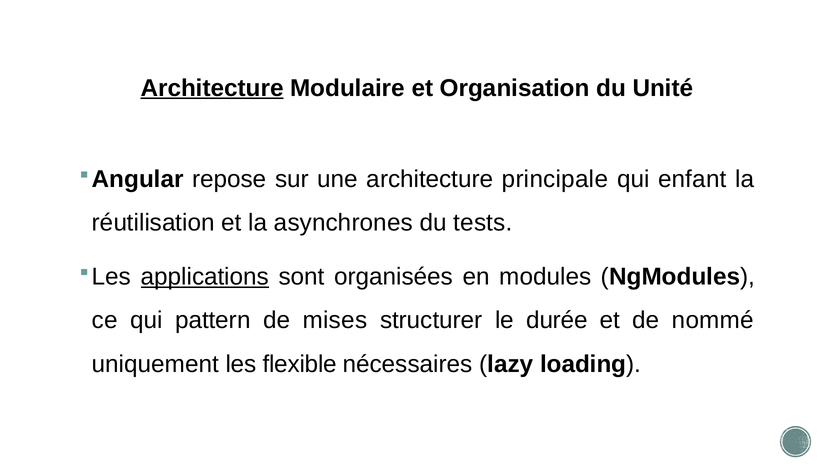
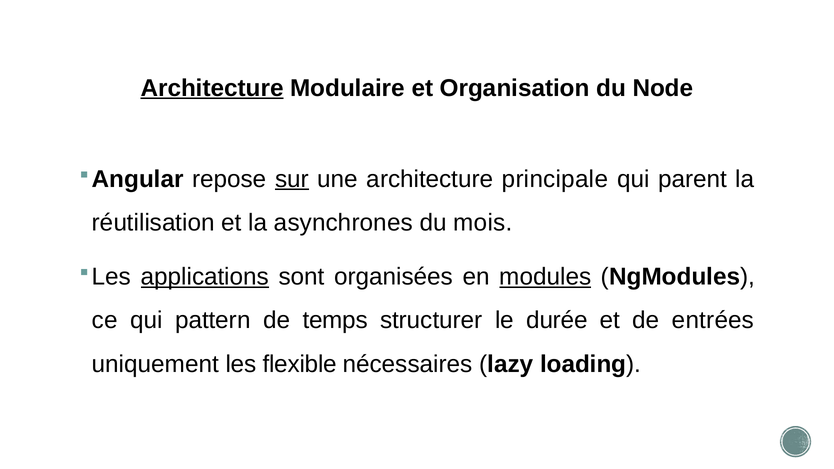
Unité: Unité -> Node
sur underline: none -> present
enfant: enfant -> parent
tests: tests -> mois
modules underline: none -> present
mises: mises -> temps
nommé: nommé -> entrées
